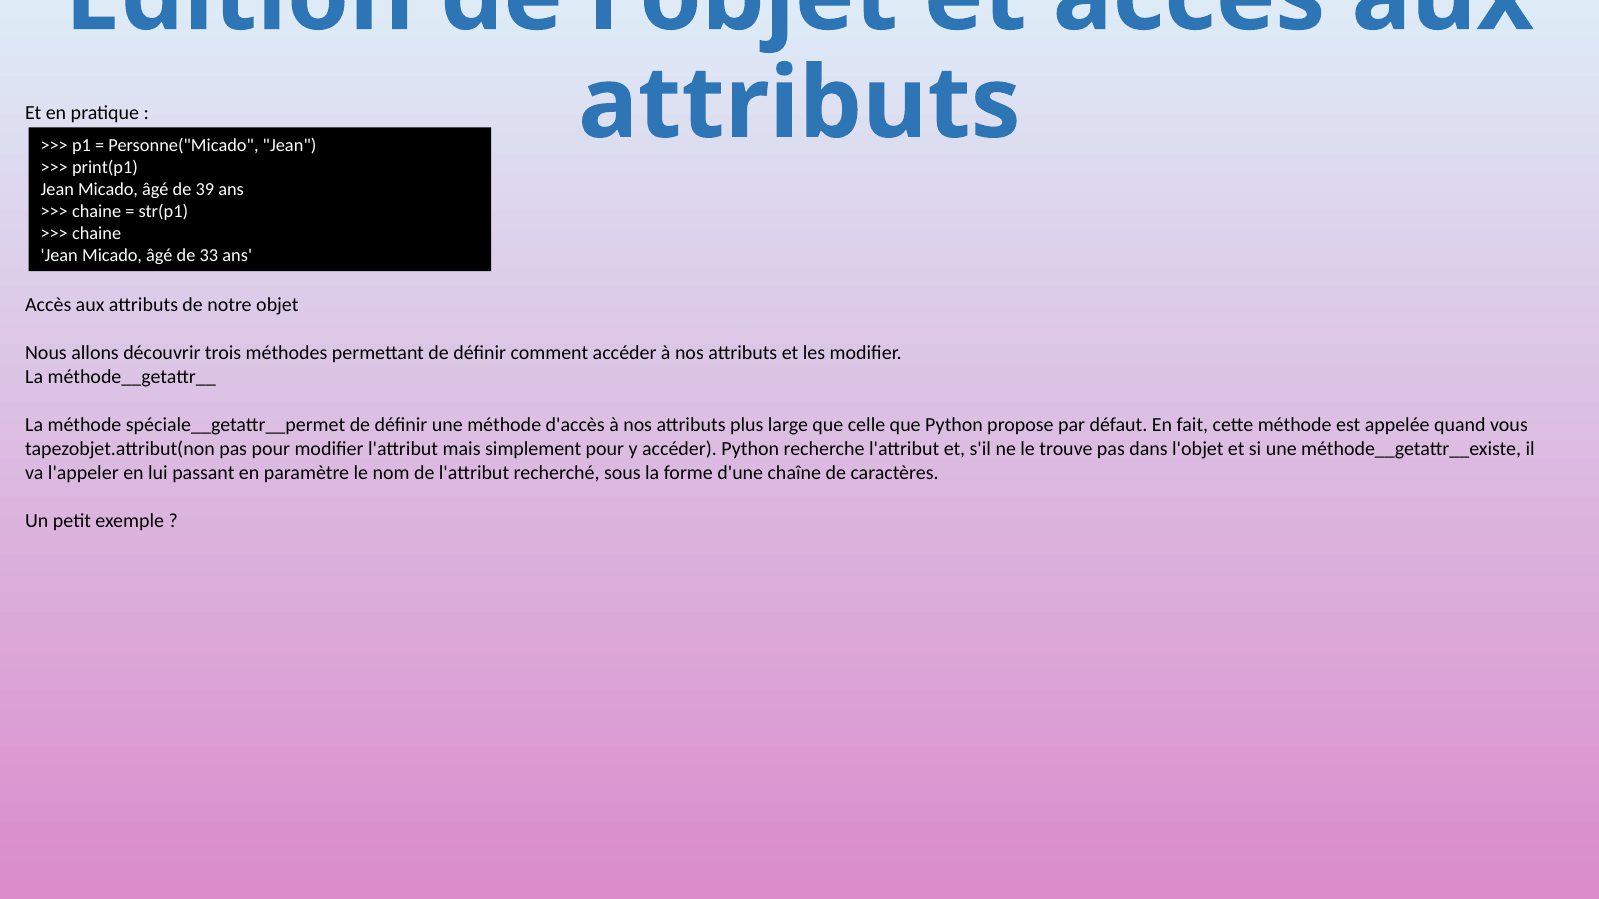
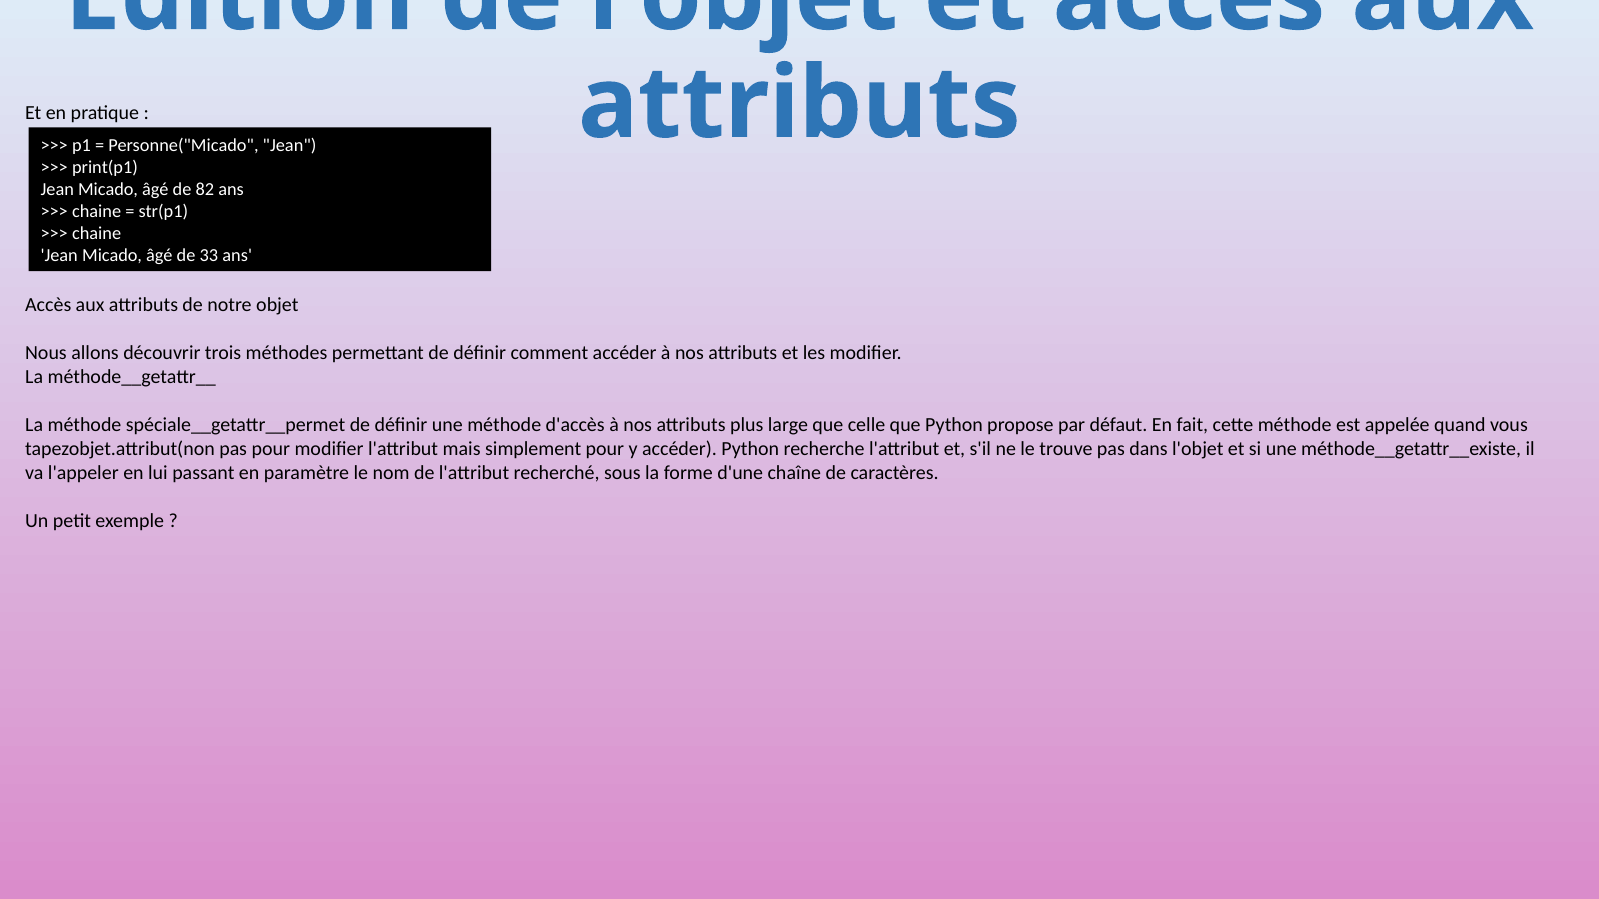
39: 39 -> 82
